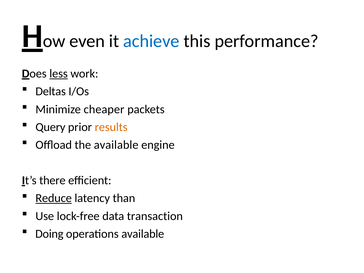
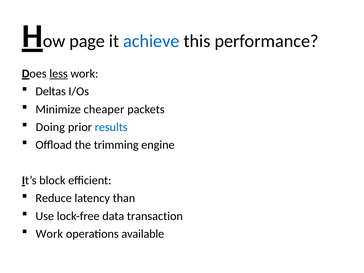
even: even -> page
Query: Query -> Doing
results colour: orange -> blue
the available: available -> trimming
there: there -> block
Reduce underline: present -> none
Doing at (49, 234): Doing -> Work
